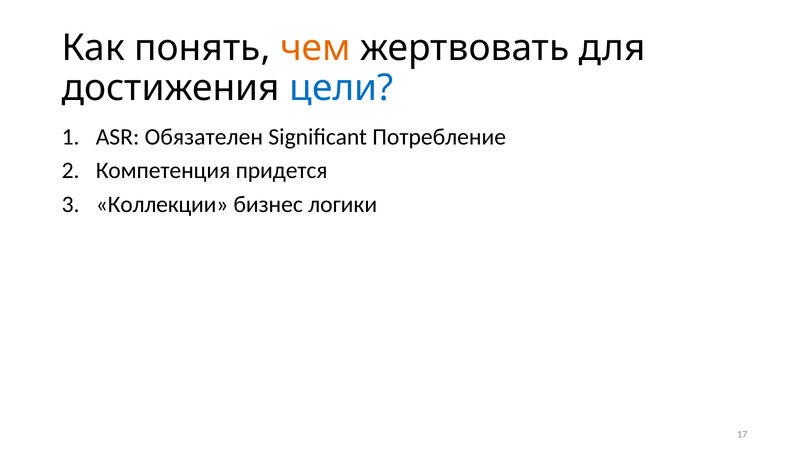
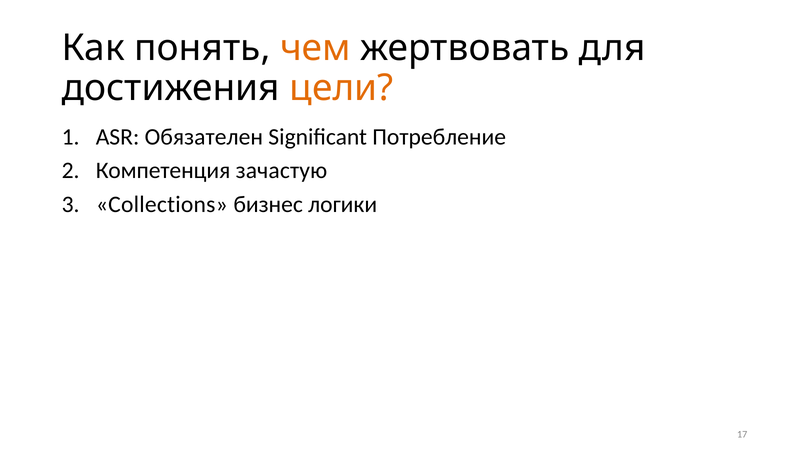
цели colour: blue -> orange
придется: придется -> зачастую
Коллекции: Коллекции -> Collections
